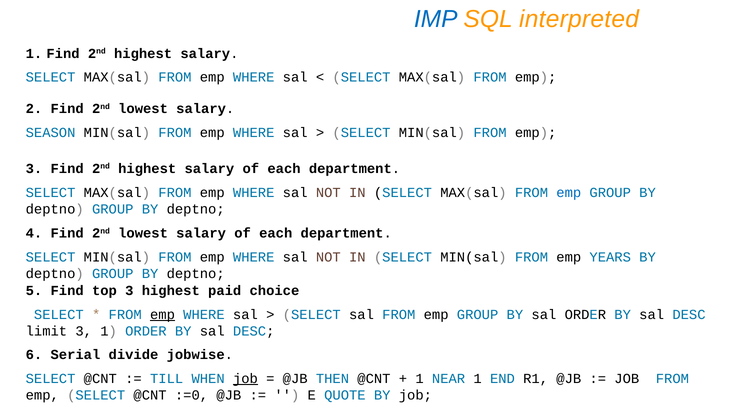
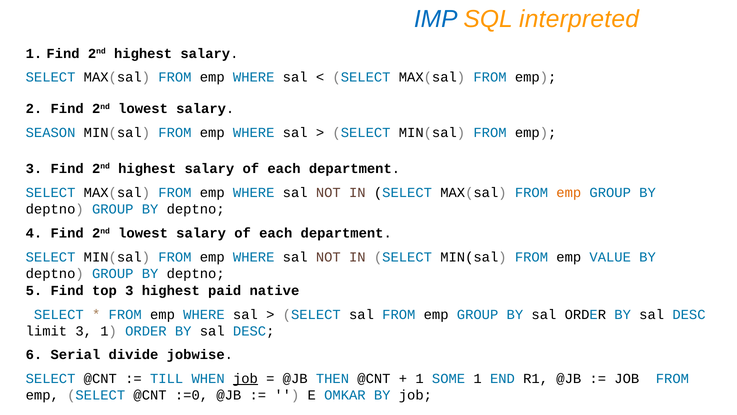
emp at (569, 192) colour: blue -> orange
YEARS: YEARS -> VALUE
choice: choice -> native
emp at (163, 314) underline: present -> none
NEAR: NEAR -> SOME
QUOTE: QUOTE -> OMKAR
